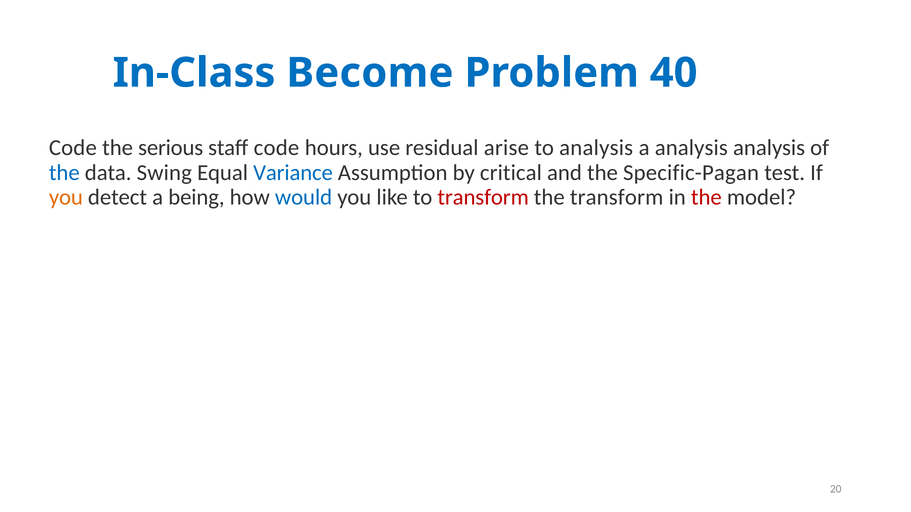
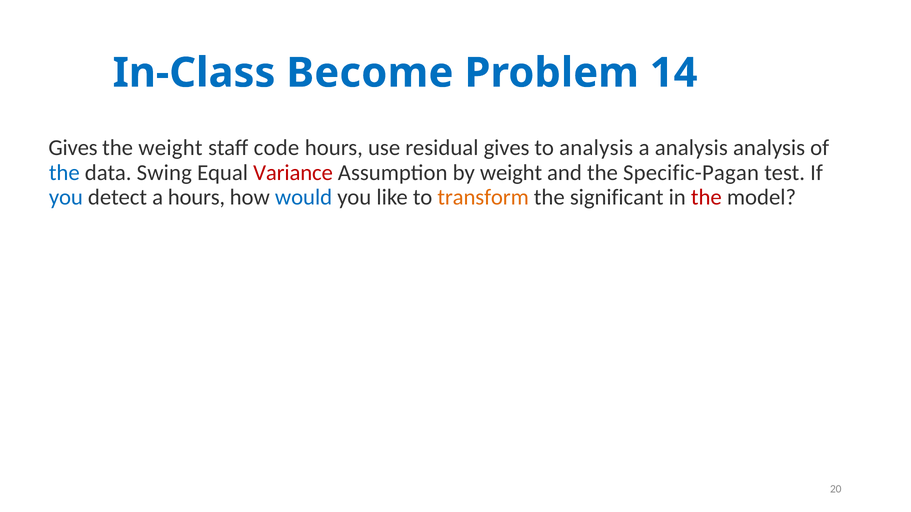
40: 40 -> 14
Code at (73, 148): Code -> Gives
the serious: serious -> weight
residual arise: arise -> gives
Variance colour: blue -> red
by critical: critical -> weight
you at (66, 197) colour: orange -> blue
a being: being -> hours
transform at (483, 197) colour: red -> orange
the transform: transform -> significant
